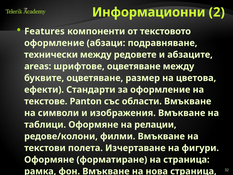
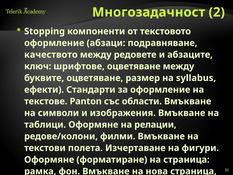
Информационни: Информационни -> Многозадачност
Features: Features -> Stopping
технически: технически -> качеството
areas: areas -> ключ
цветова: цветова -> syllabus
